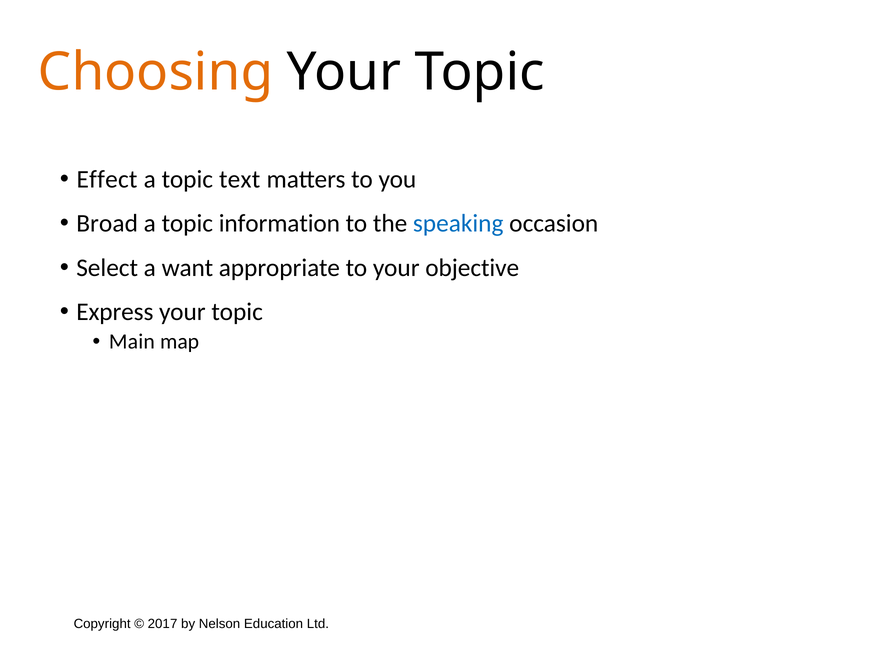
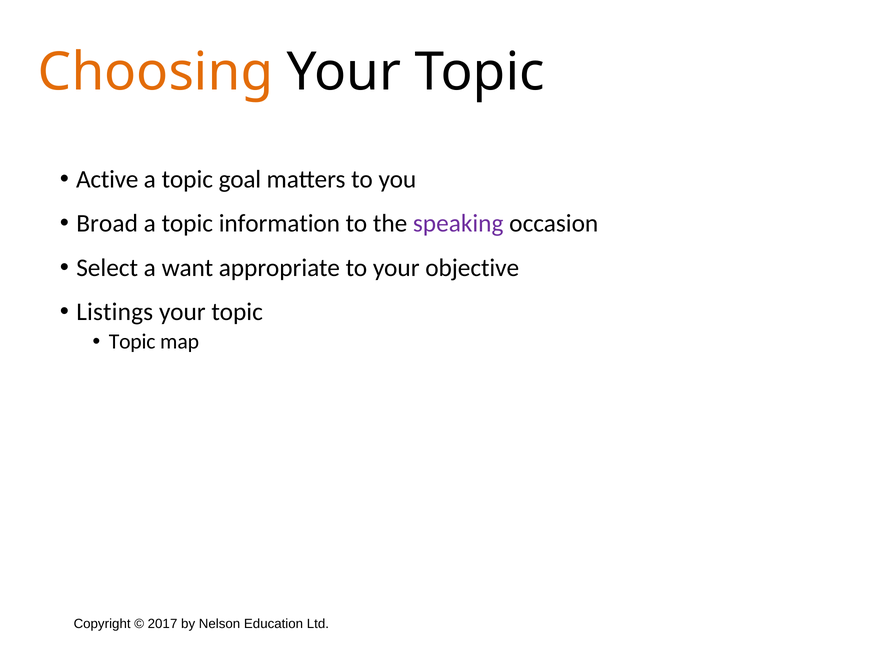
Effect: Effect -> Active
text: text -> goal
speaking colour: blue -> purple
Express: Express -> Listings
Main at (132, 342): Main -> Topic
